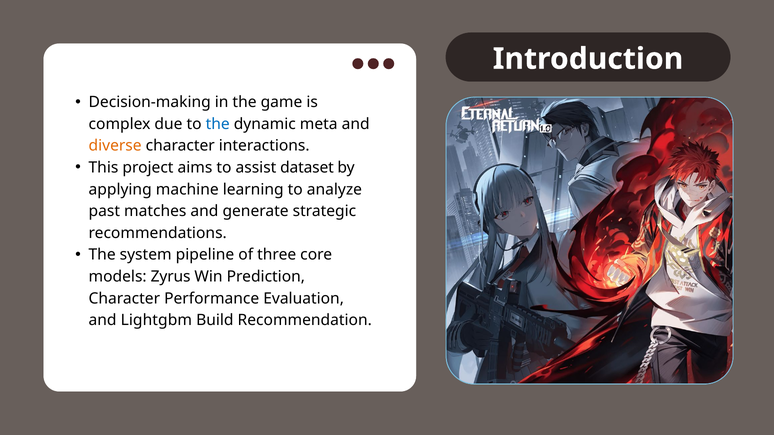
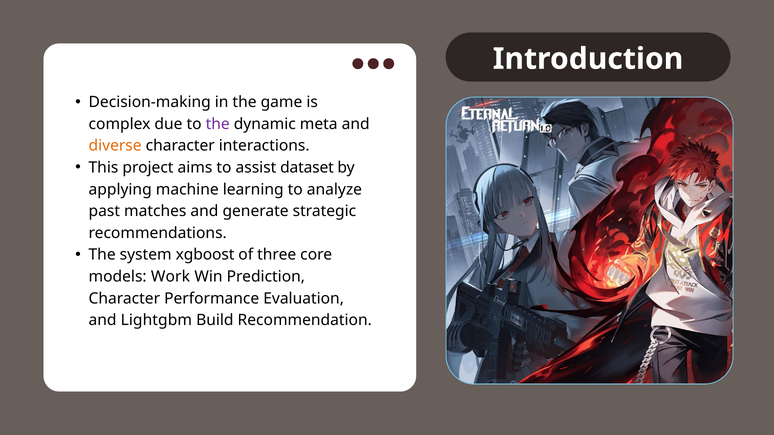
the at (218, 124) colour: blue -> purple
pipeline: pipeline -> xgboost
Zyrus: Zyrus -> Work
